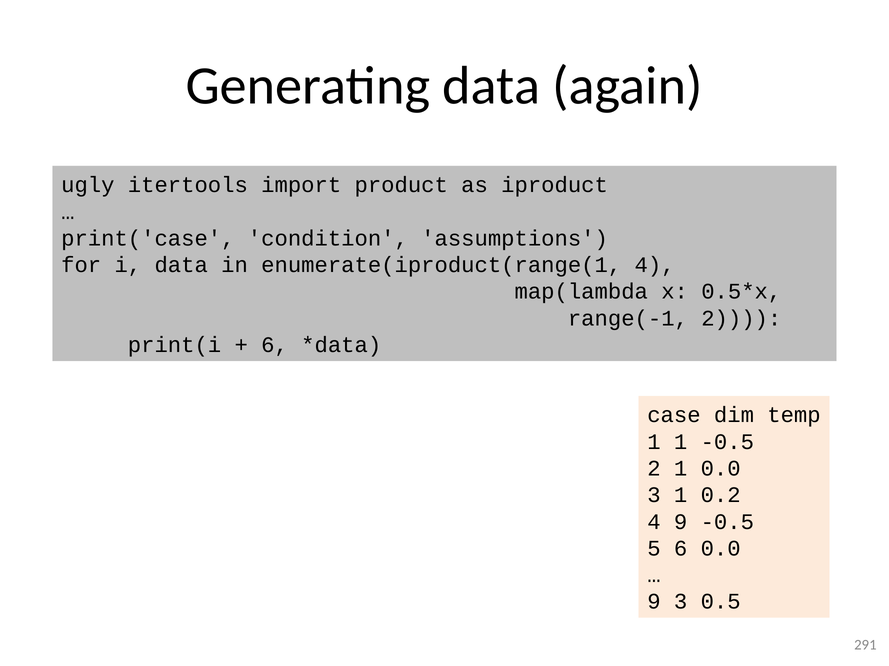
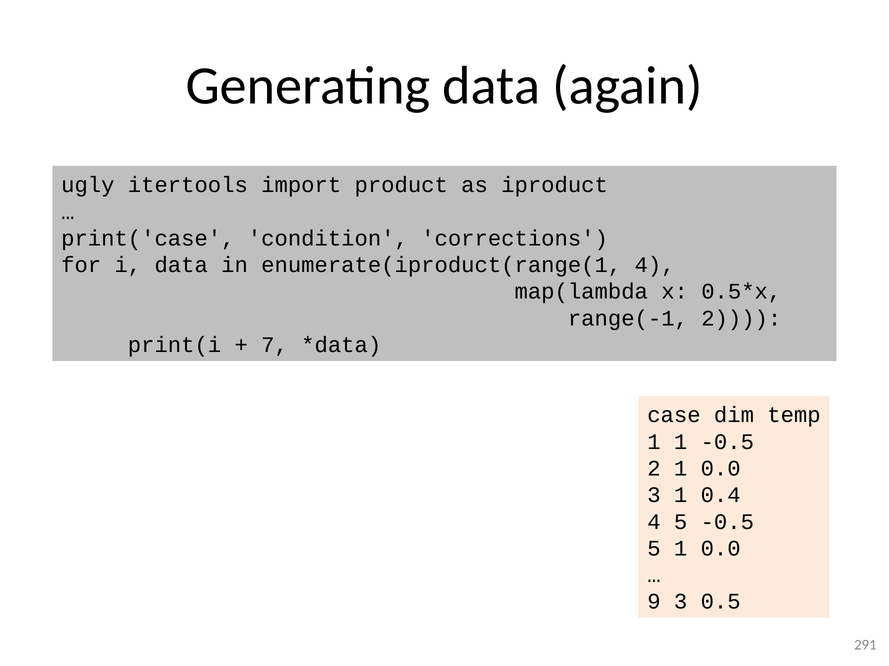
assumptions: assumptions -> corrections
6 at (275, 345): 6 -> 7
0.2: 0.2 -> 0.4
4 9: 9 -> 5
5 6: 6 -> 1
